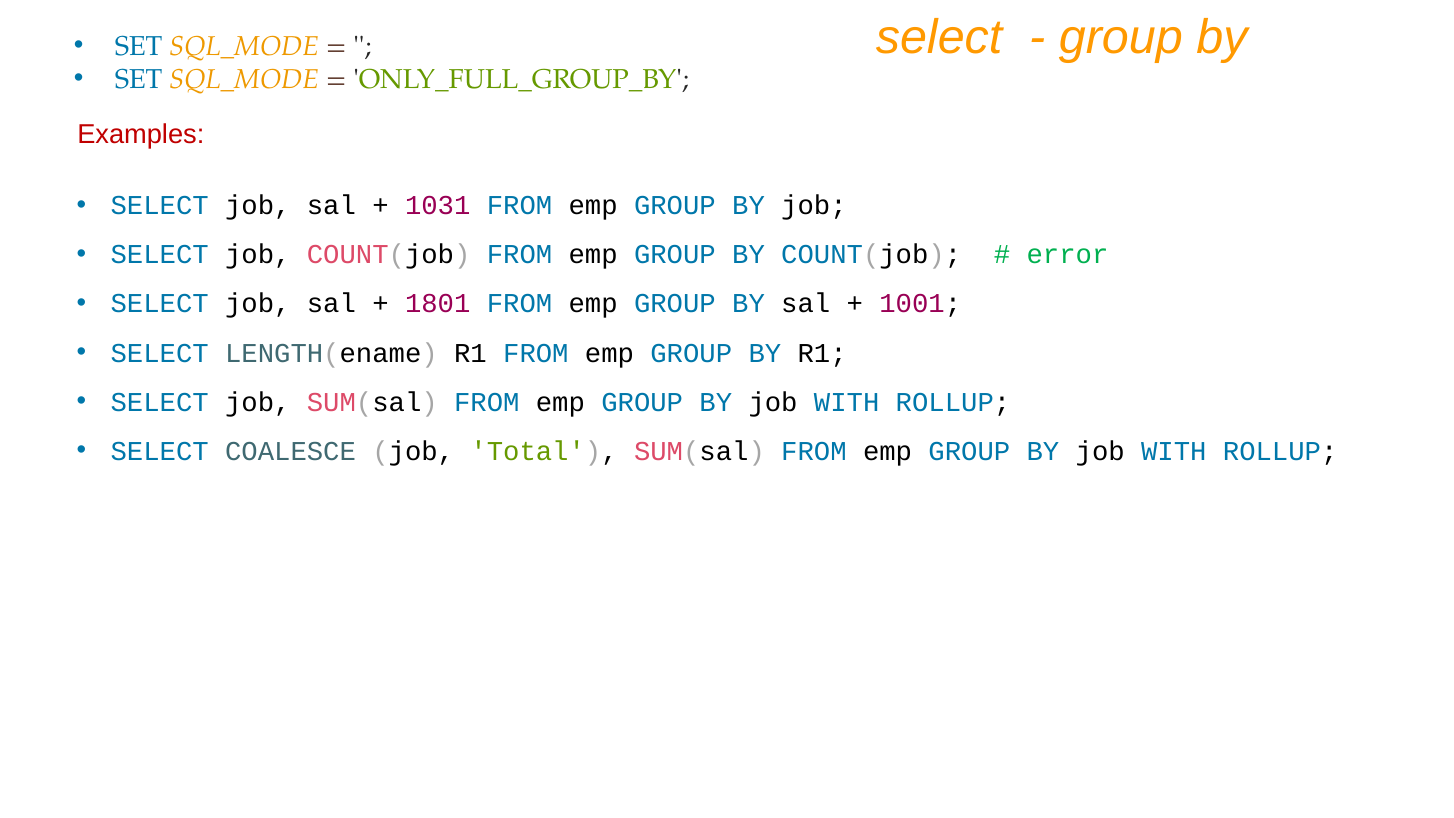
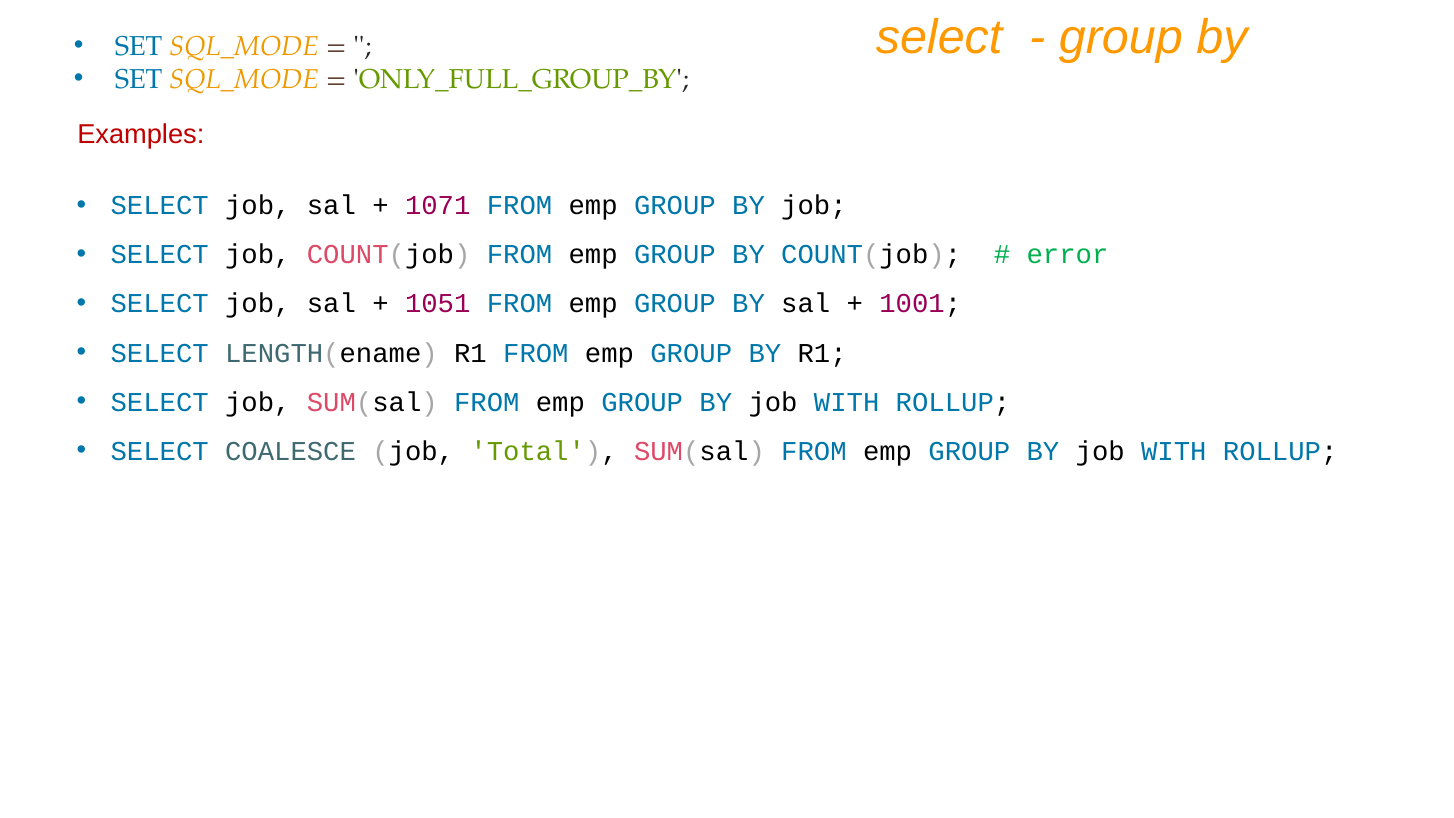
1031: 1031 -> 1071
1801: 1801 -> 1051
